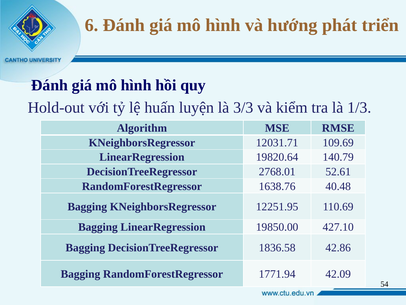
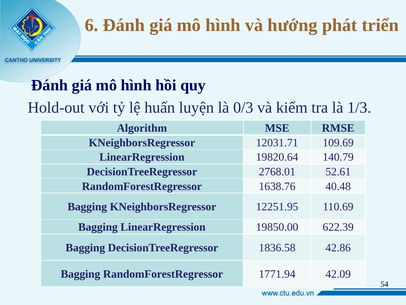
3/3: 3/3 -> 0/3
427.10: 427.10 -> 622.39
